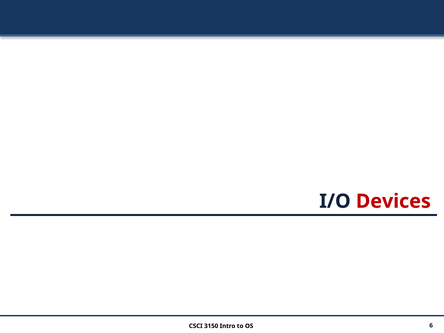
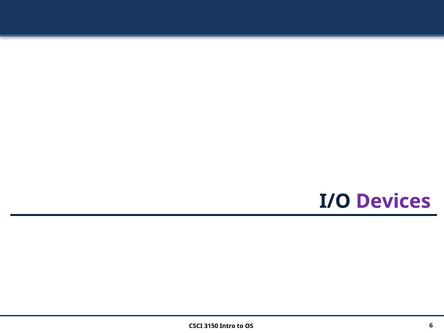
Devices colour: red -> purple
